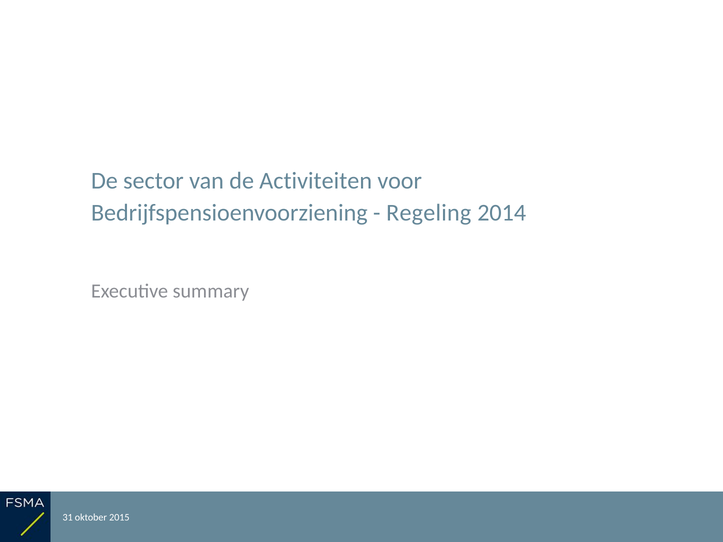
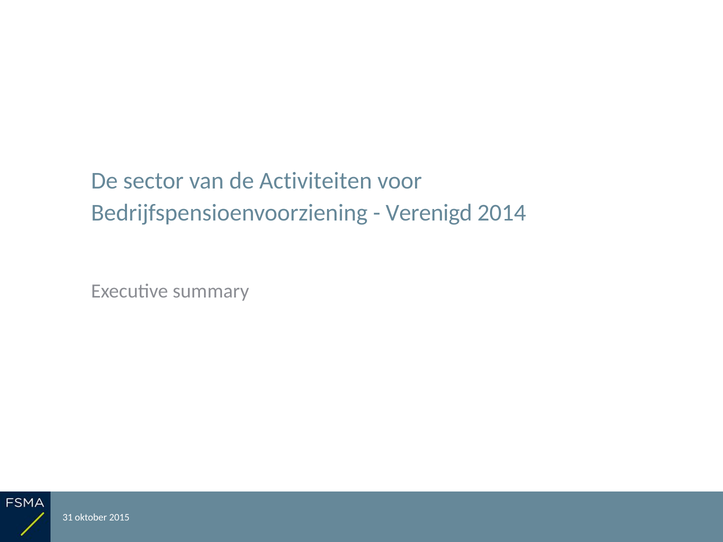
Regeling: Regeling -> Verenigd
